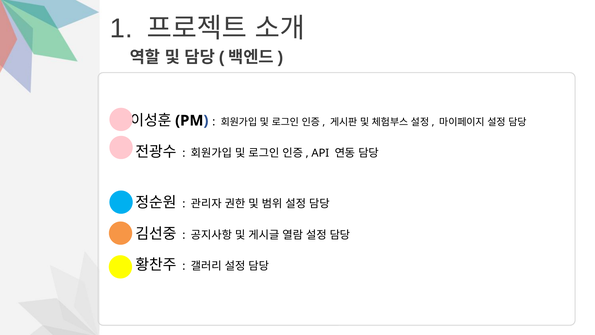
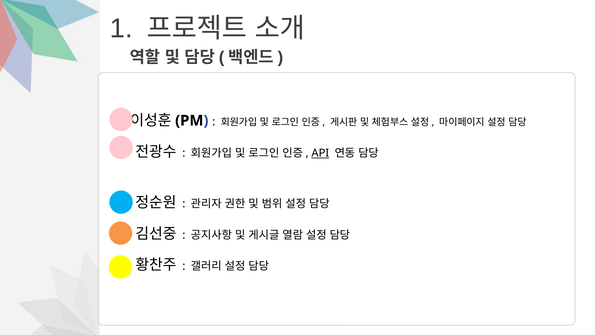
API underline: none -> present
